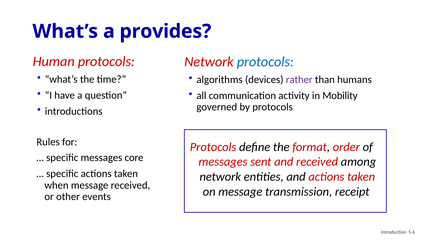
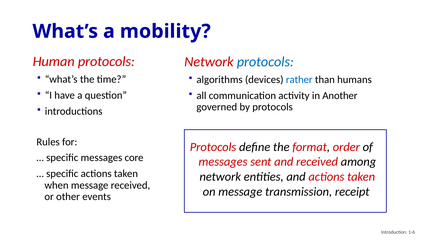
provides: provides -> mobility
rather colour: purple -> blue
Mobility: Mobility -> Another
